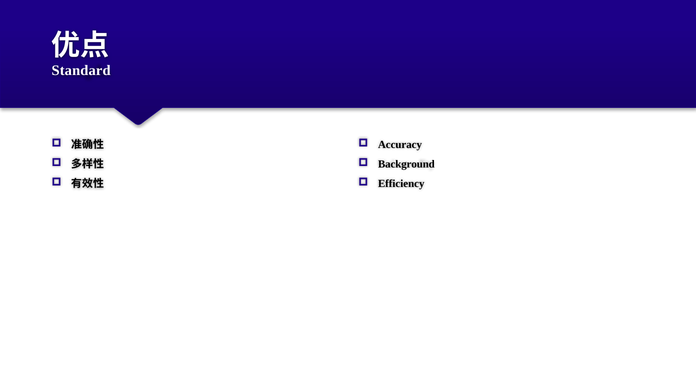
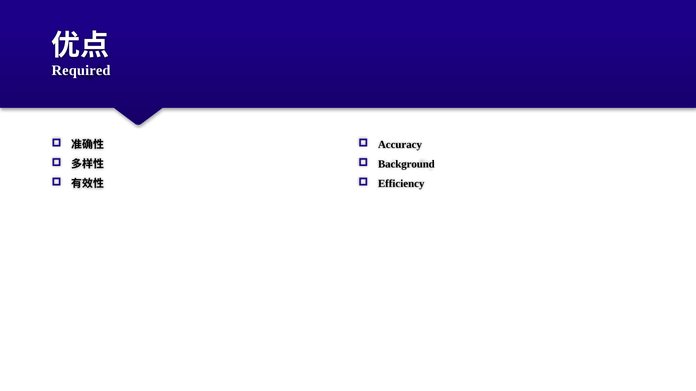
Standard: Standard -> Required
